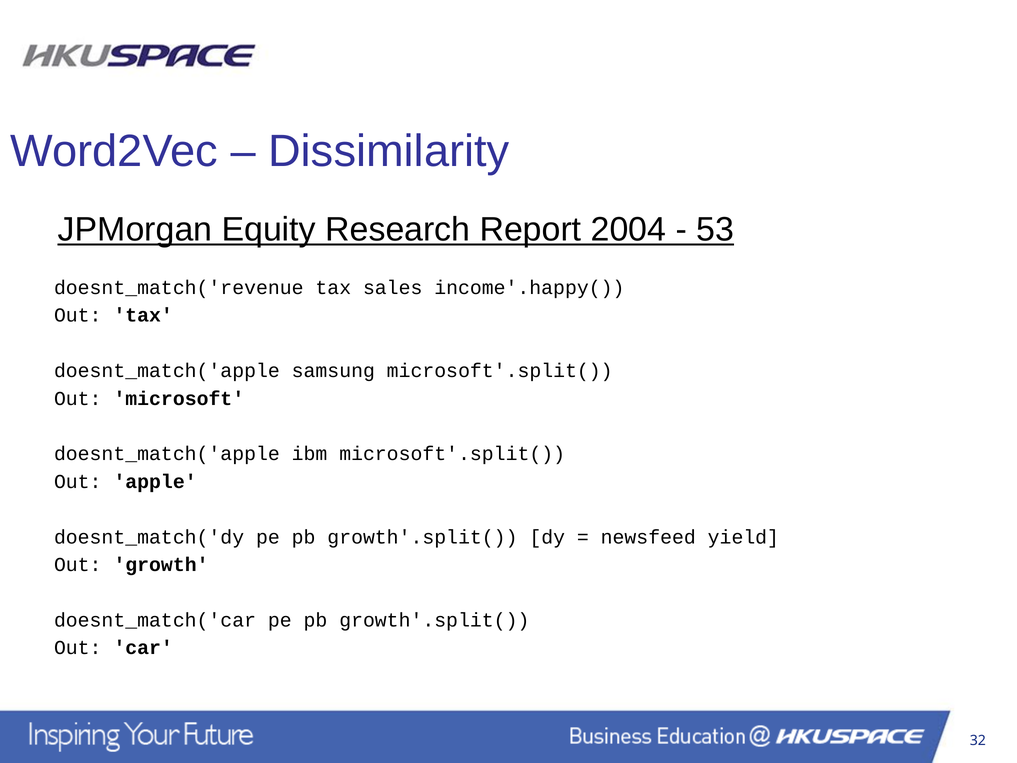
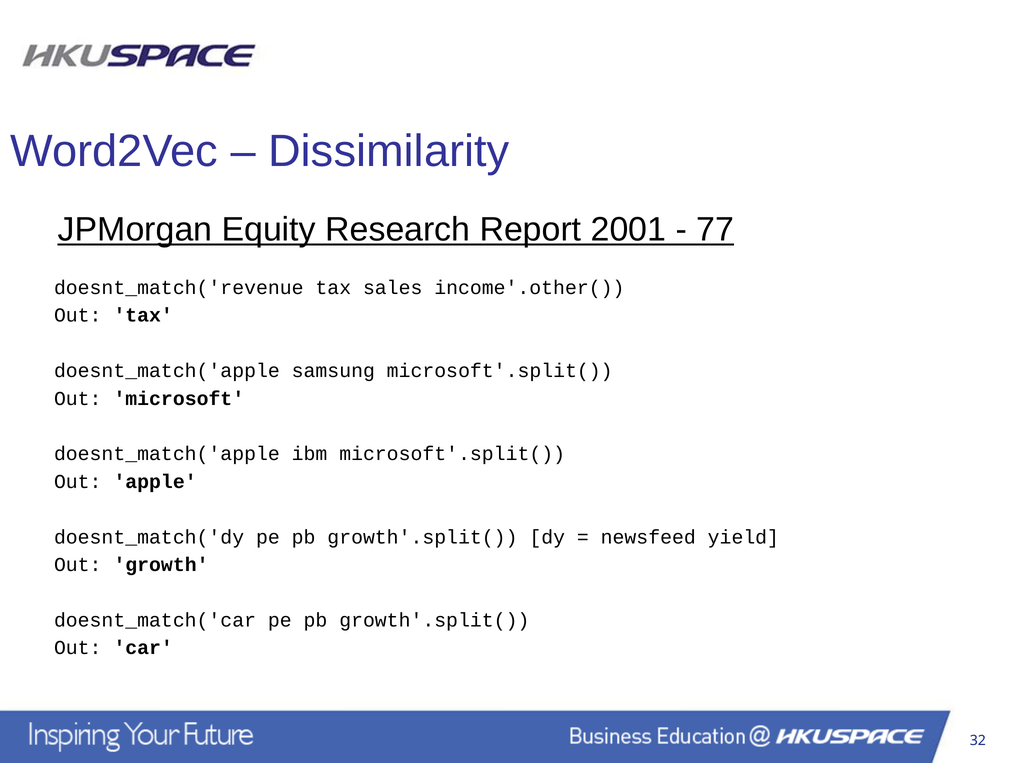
2004: 2004 -> 2001
53: 53 -> 77
income'.happy(: income'.happy( -> income'.other(
